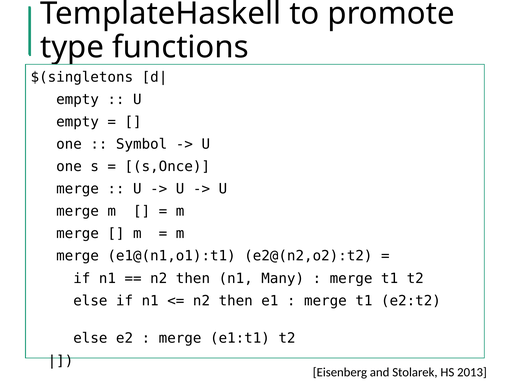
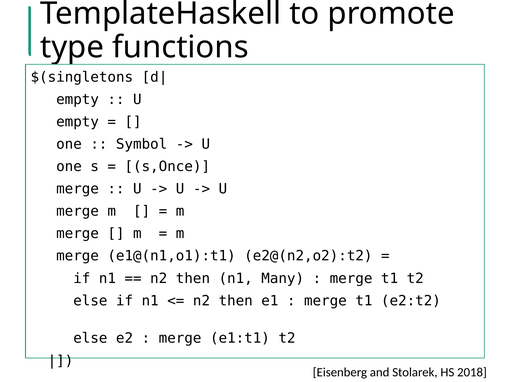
2013: 2013 -> 2018
